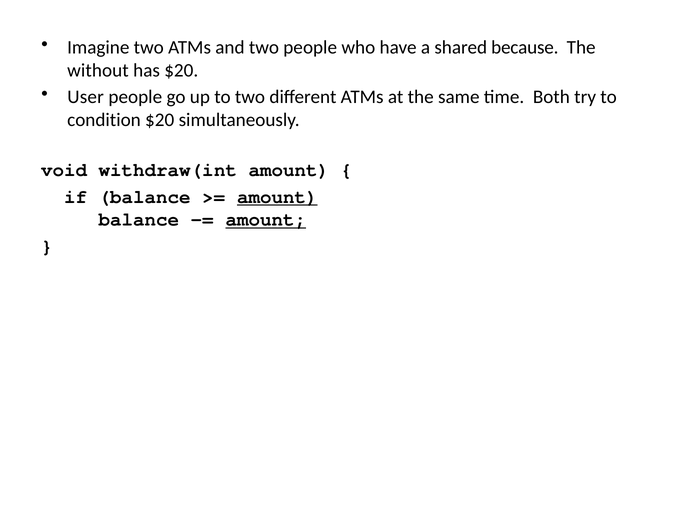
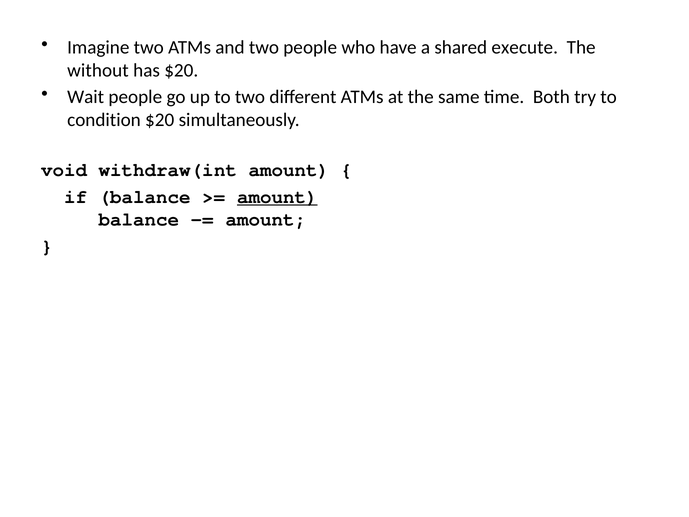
because: because -> execute
User: User -> Wait
amount at (266, 220) underline: present -> none
